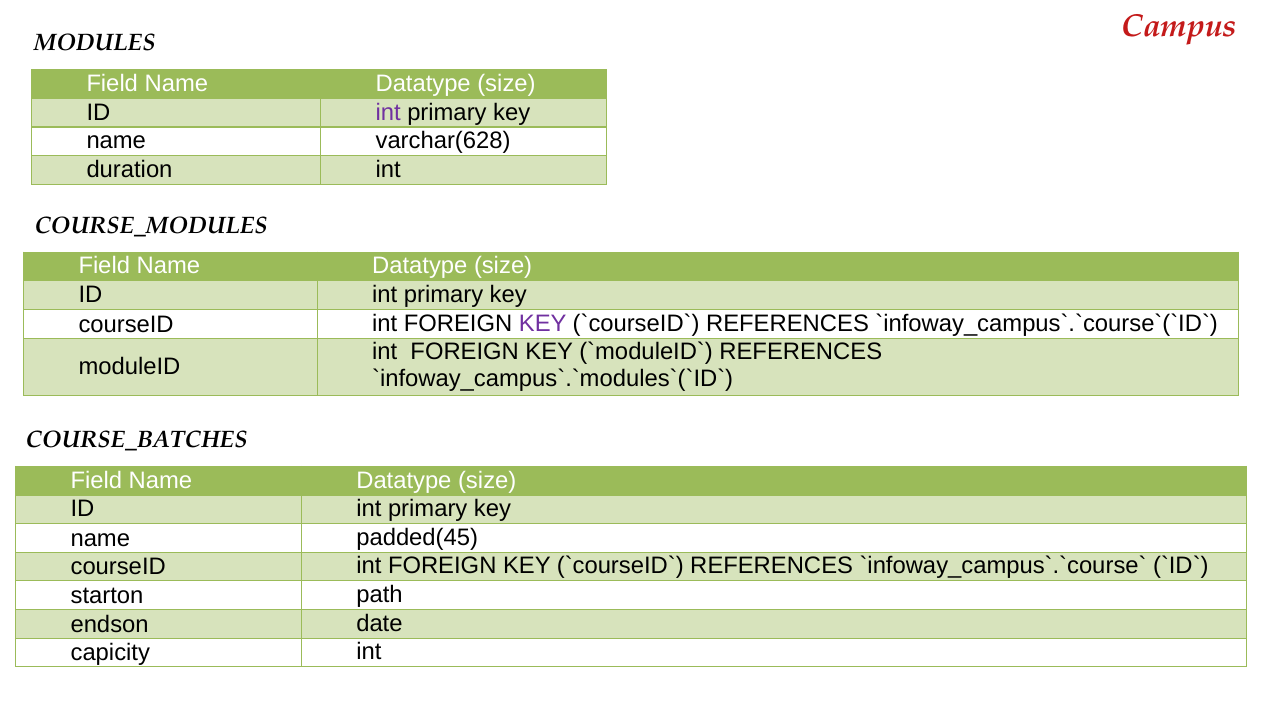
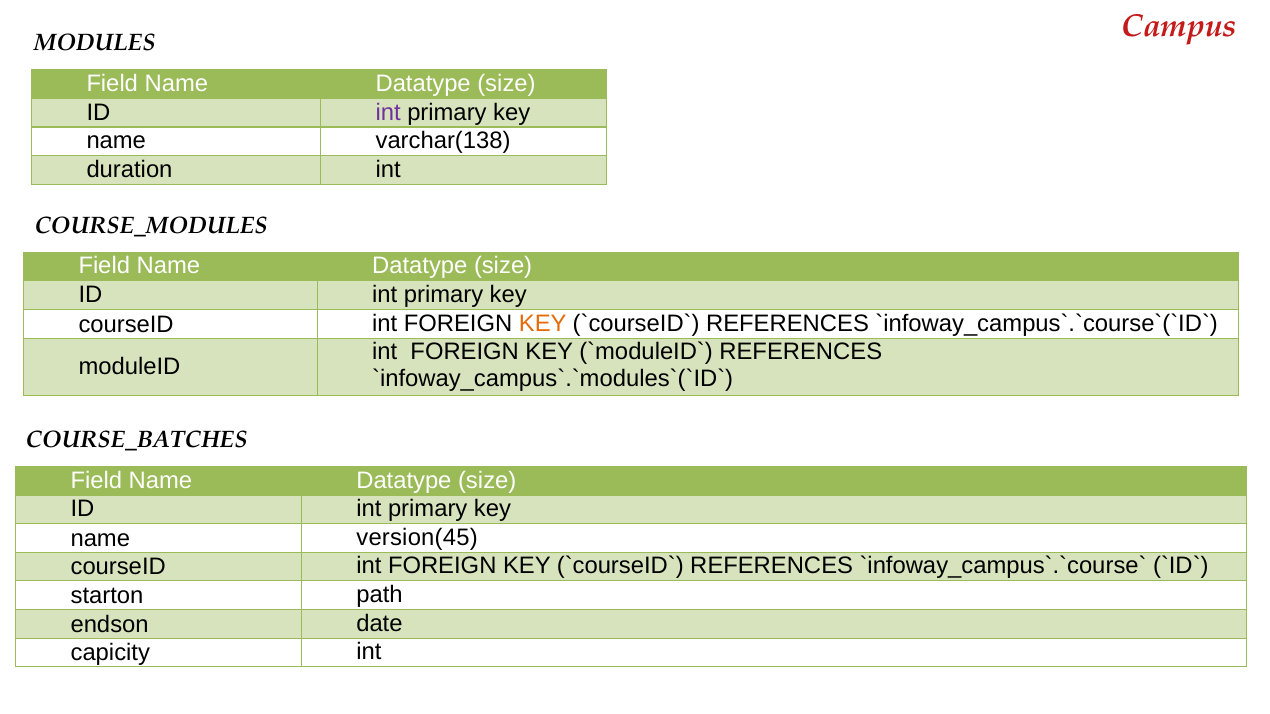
varchar(628: varchar(628 -> varchar(138
KEY at (543, 323) colour: purple -> orange
padded(45: padded(45 -> version(45
